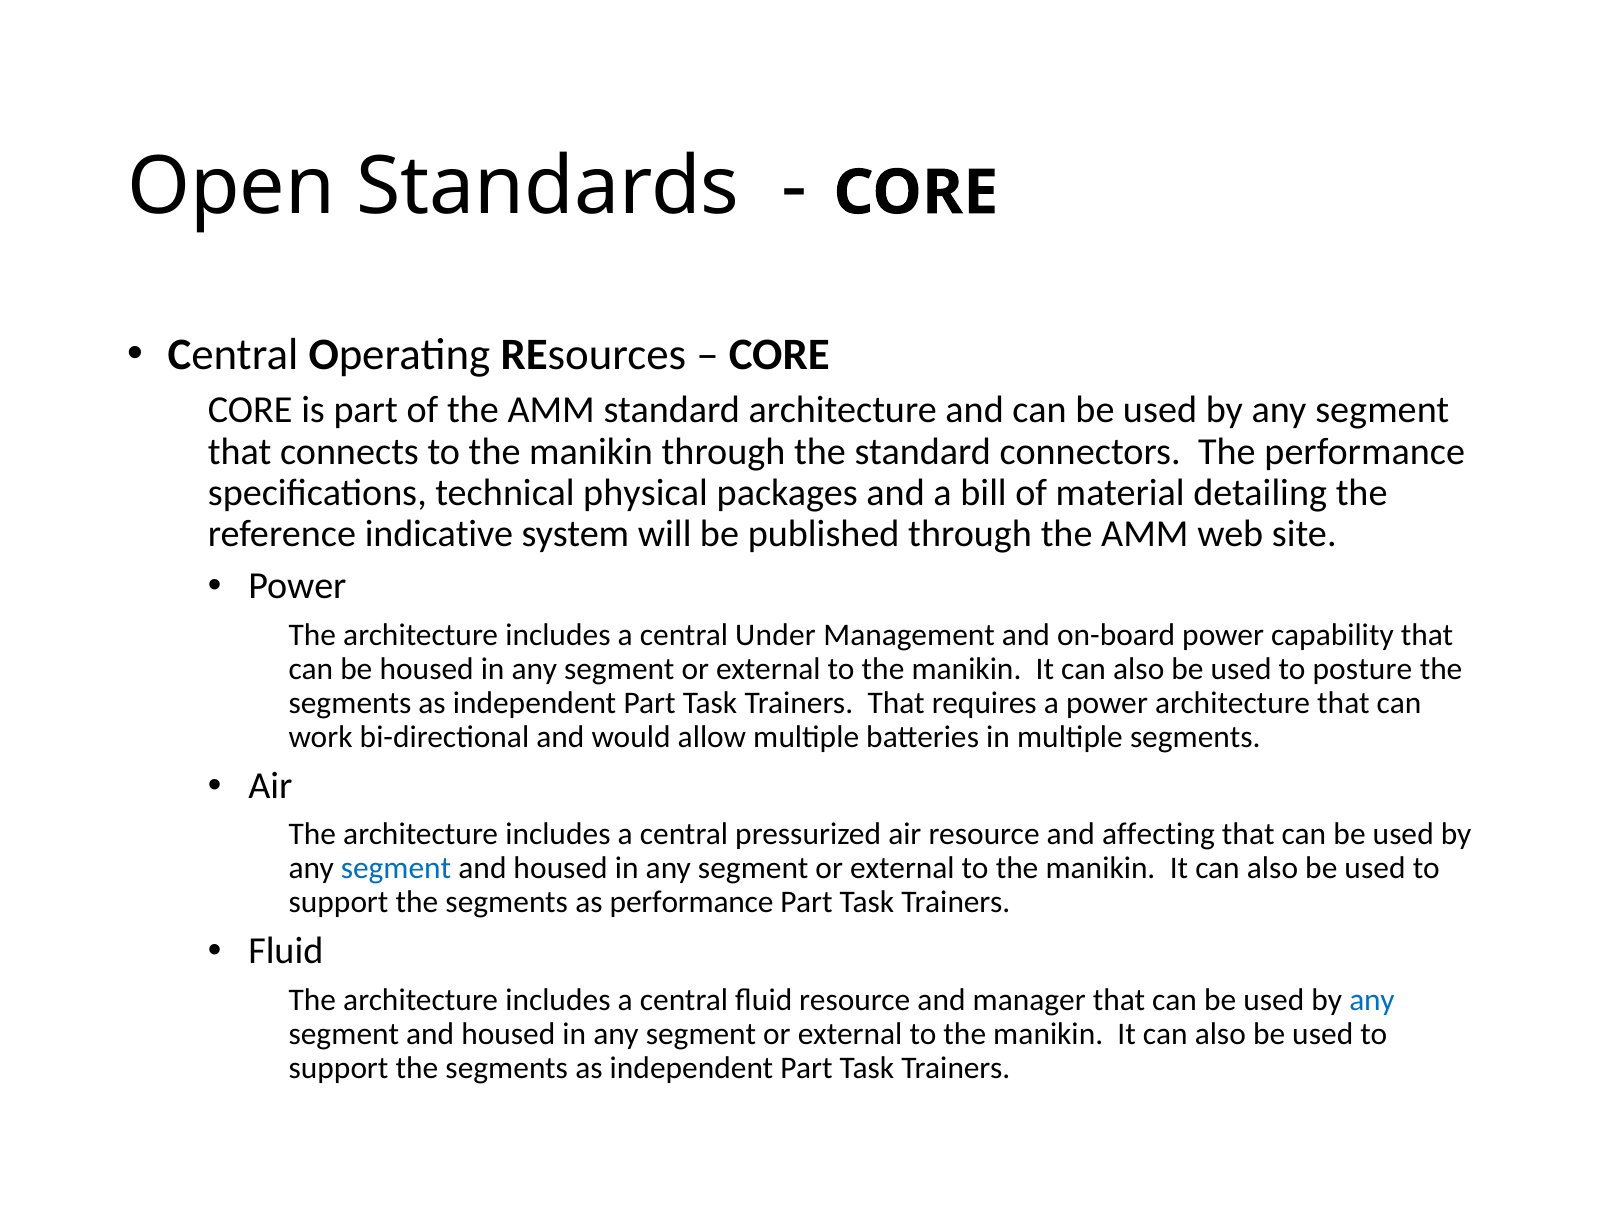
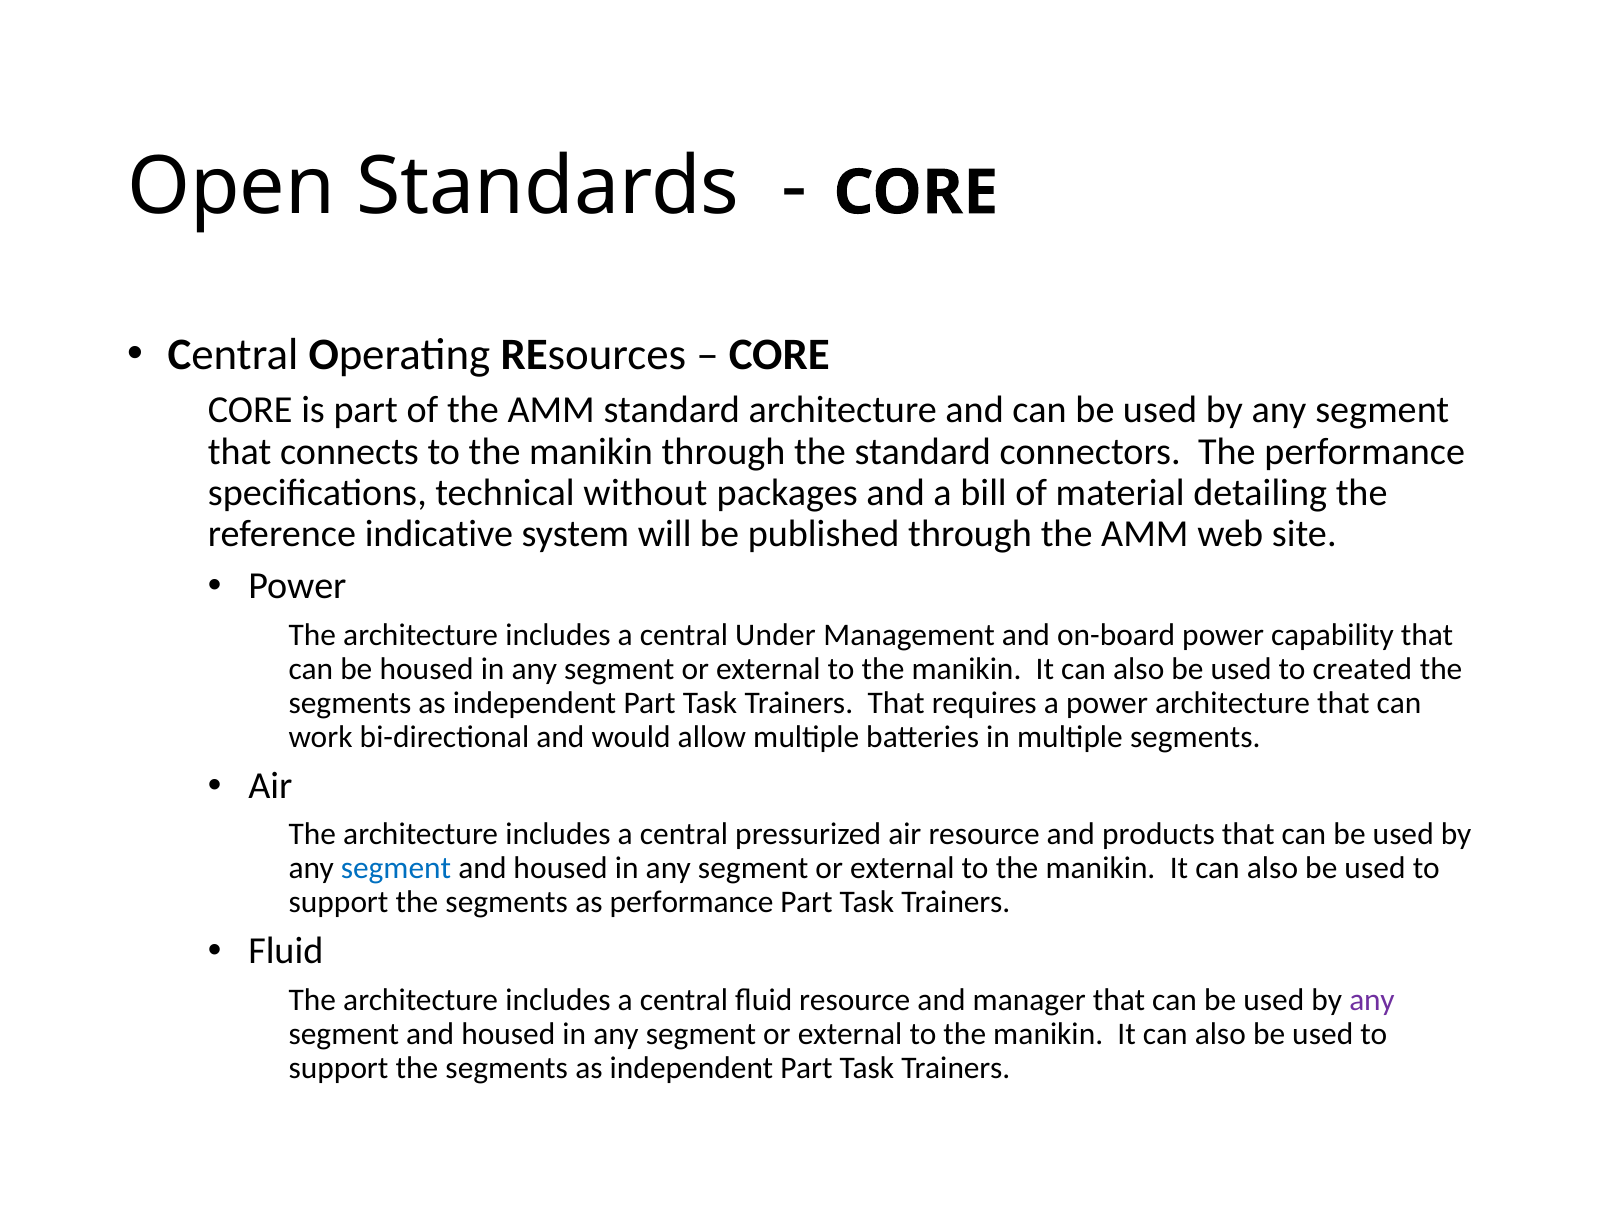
physical: physical -> without
posture: posture -> created
affecting: affecting -> products
any at (1372, 1000) colour: blue -> purple
